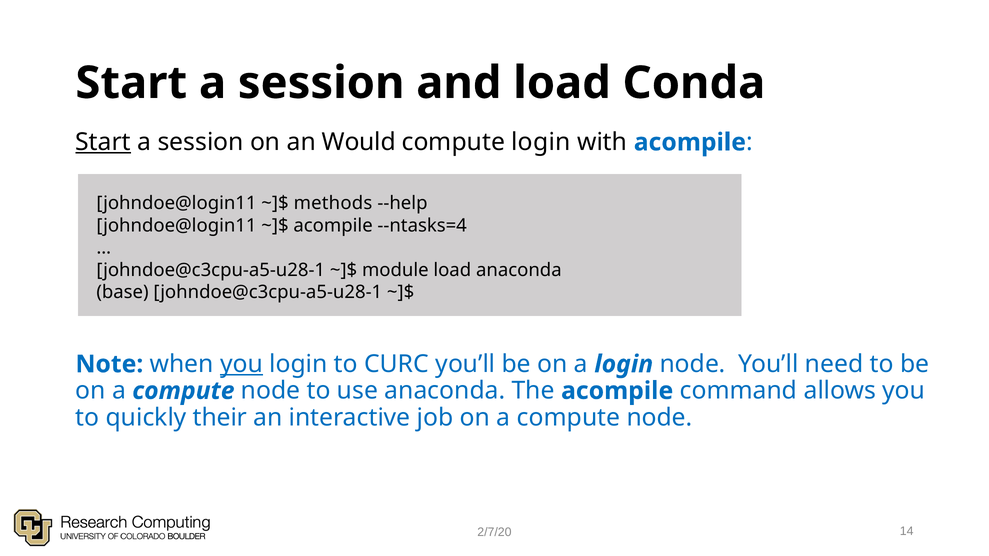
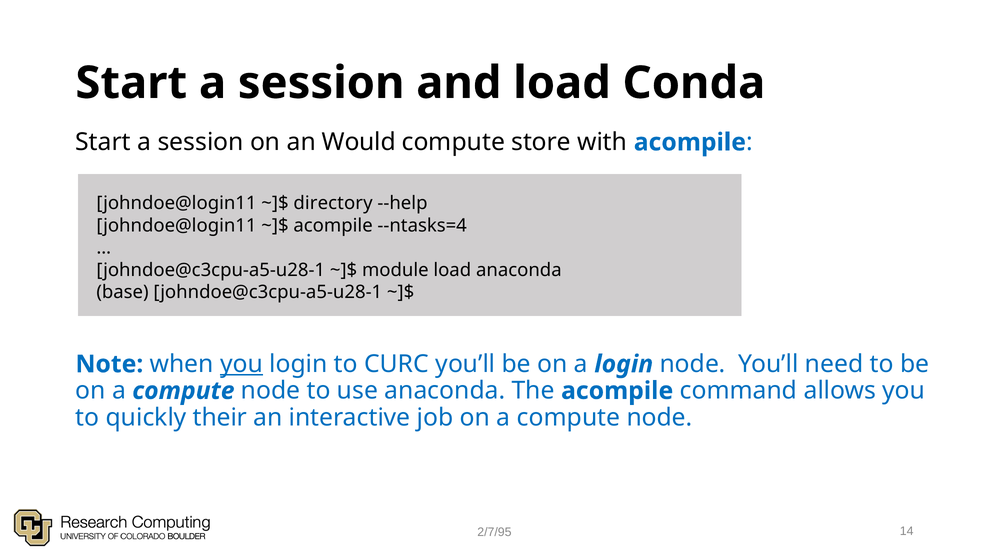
Start at (103, 142) underline: present -> none
compute login: login -> store
methods: methods -> directory
2/7/20: 2/7/20 -> 2/7/95
